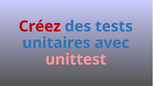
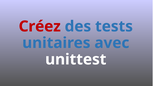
unittest colour: pink -> white
